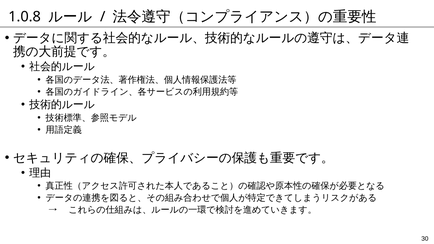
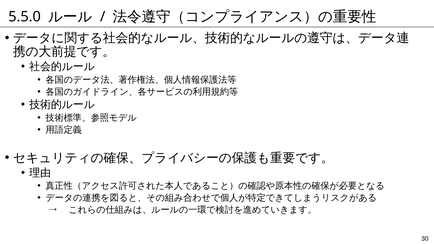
1.0.8: 1.0.8 -> 5.5.0
